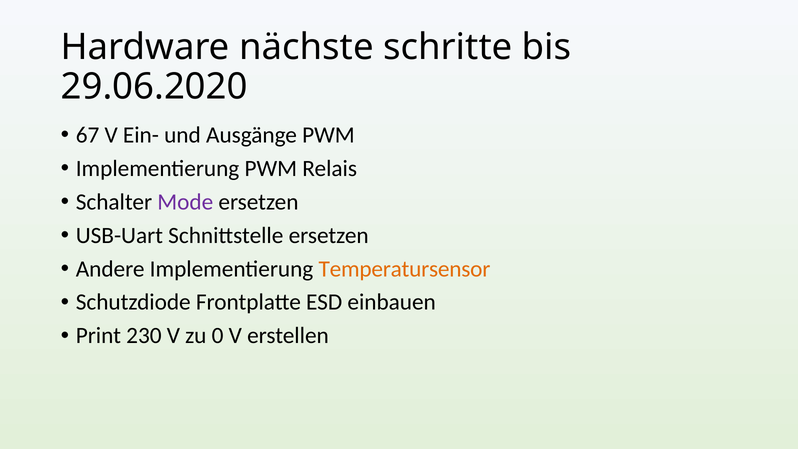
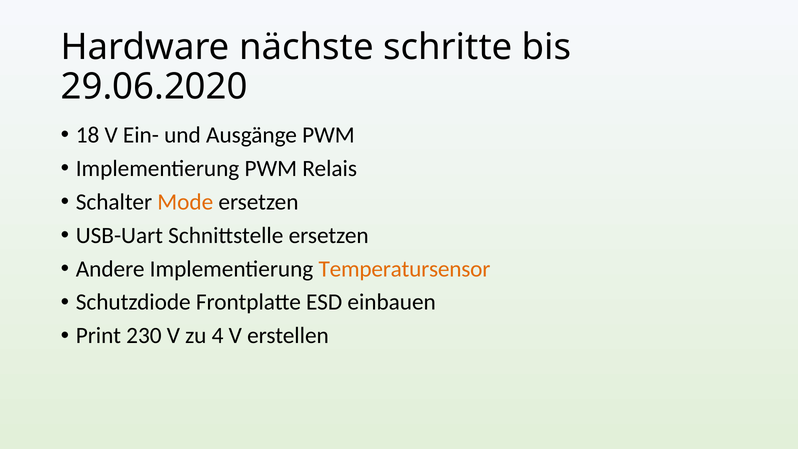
67: 67 -> 18
Mode colour: purple -> orange
0: 0 -> 4
